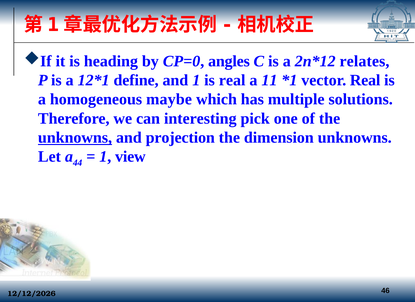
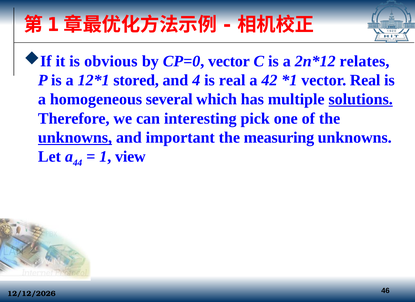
heading: heading -> obvious
CP=0 angles: angles -> vector
define: define -> stored
and 1: 1 -> 4
11: 11 -> 42
maybe: maybe -> several
solutions underline: none -> present
projection: projection -> important
dimension: dimension -> measuring
